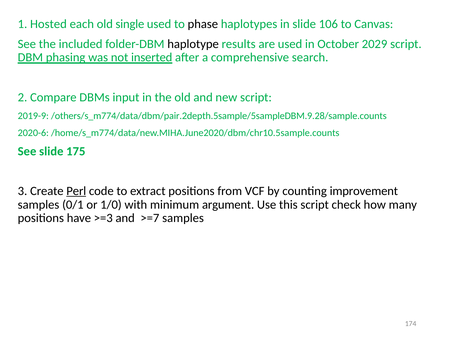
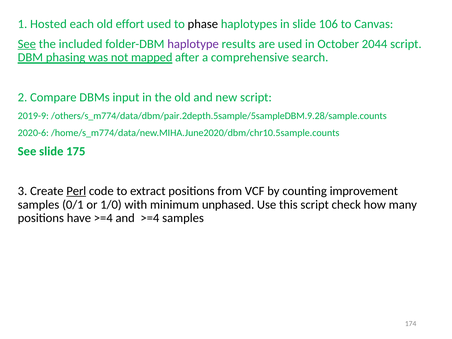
single: single -> effort
See at (27, 44) underline: none -> present
haplotype colour: black -> purple
2029: 2029 -> 2044
inserted: inserted -> mapped
argument: argument -> unphased
have >=3: >=3 -> >=4
and >=7: >=7 -> >=4
